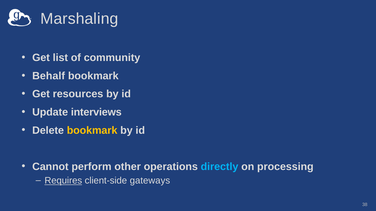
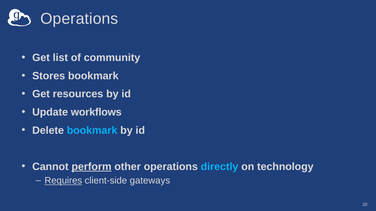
Marshaling at (79, 19): Marshaling -> Operations
Behalf: Behalf -> Stores
interviews: interviews -> workflows
bookmark at (92, 131) colour: yellow -> light blue
perform underline: none -> present
processing: processing -> technology
